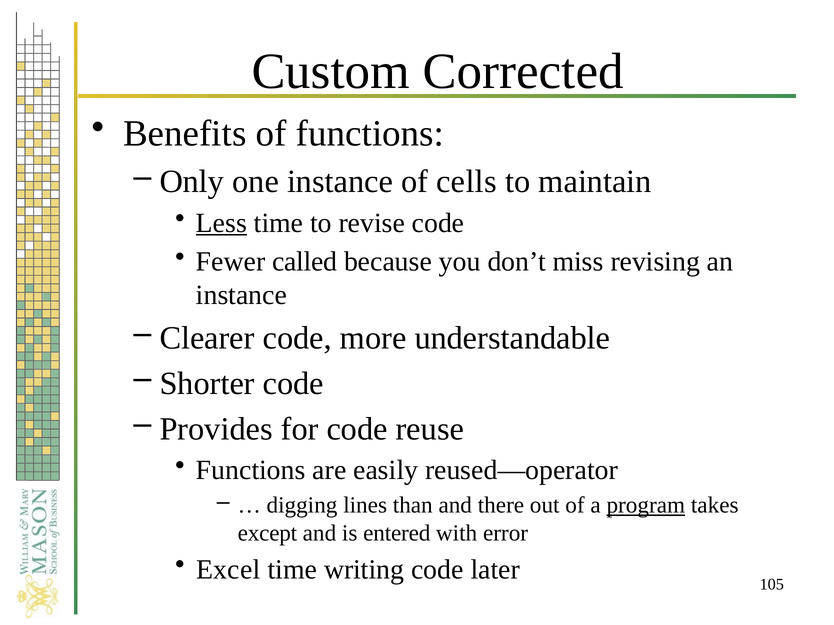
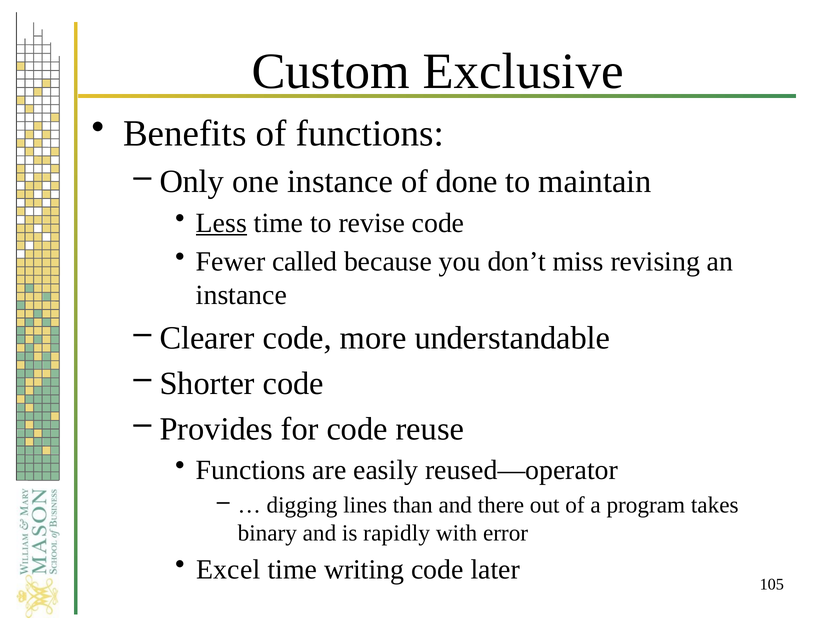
Corrected: Corrected -> Exclusive
cells: cells -> done
program underline: present -> none
except: except -> binary
entered: entered -> rapidly
